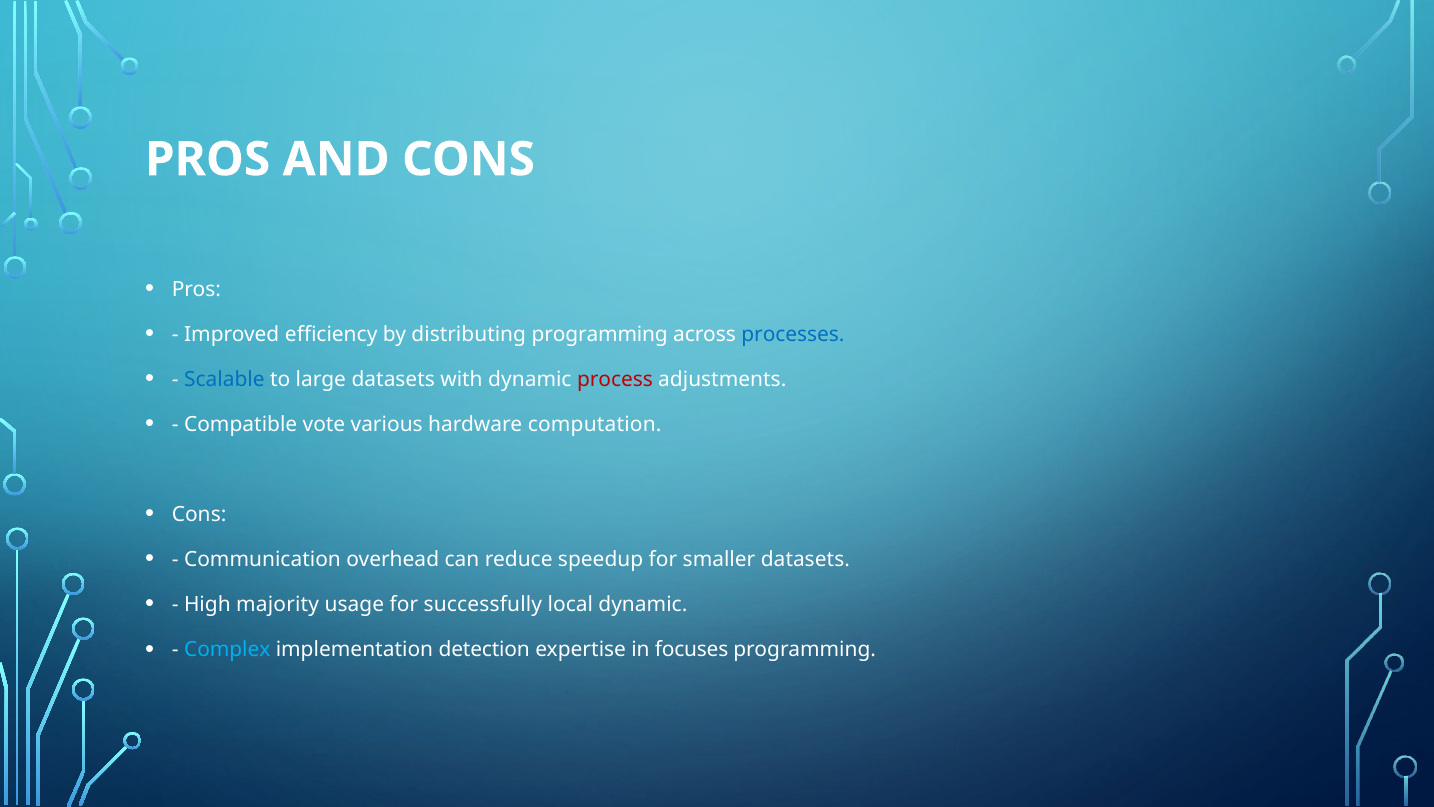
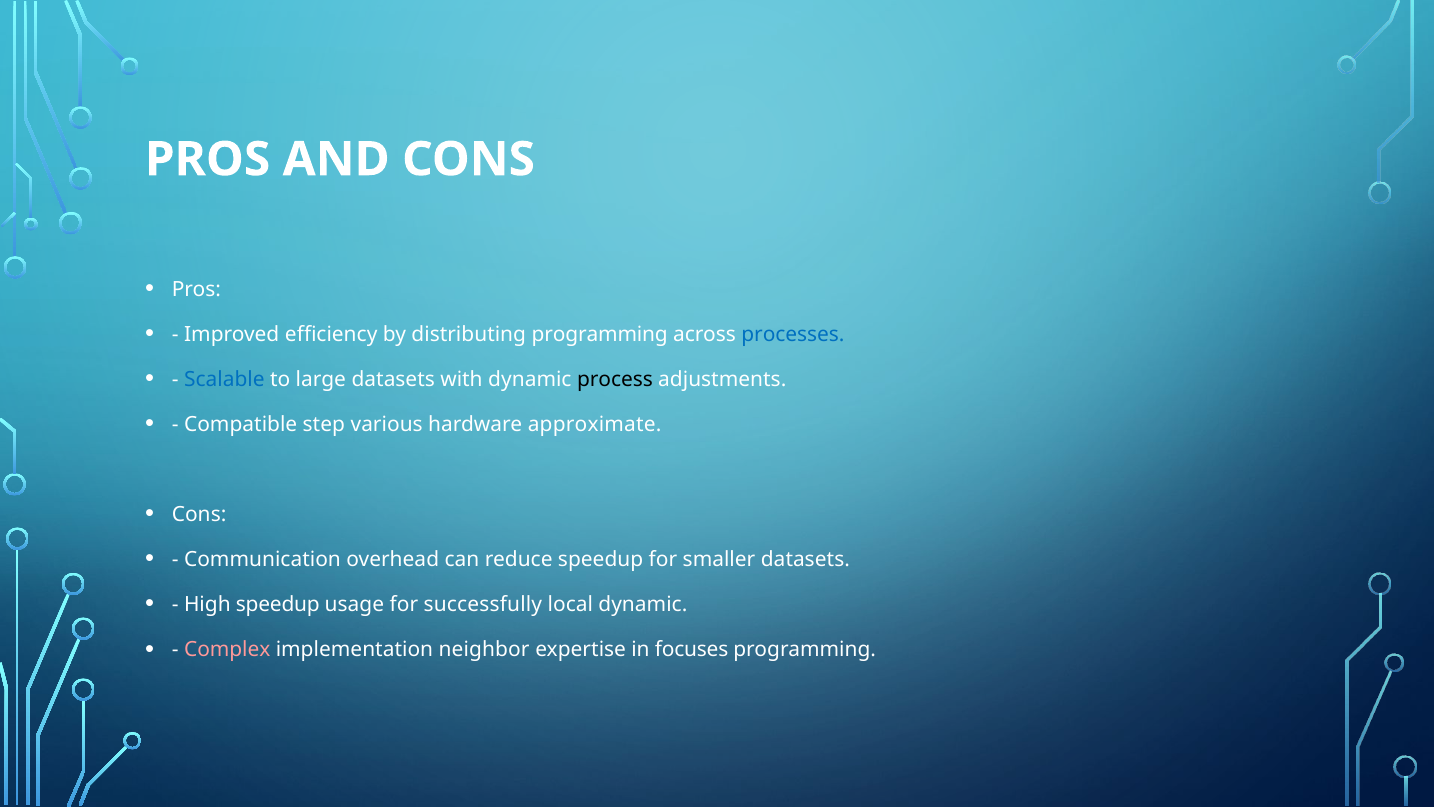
process colour: red -> black
vote: vote -> step
computation: computation -> approximate
High majority: majority -> speedup
Complex colour: light blue -> pink
detection: detection -> neighbor
